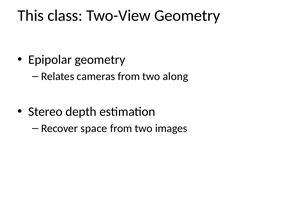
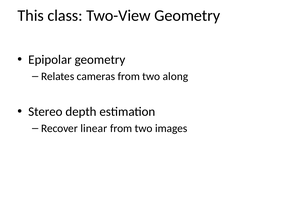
space: space -> linear
